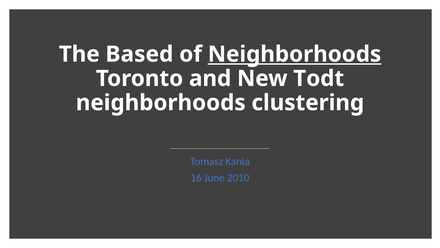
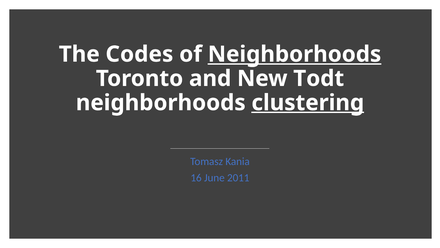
Based: Based -> Codes
clustering underline: none -> present
2010: 2010 -> 2011
